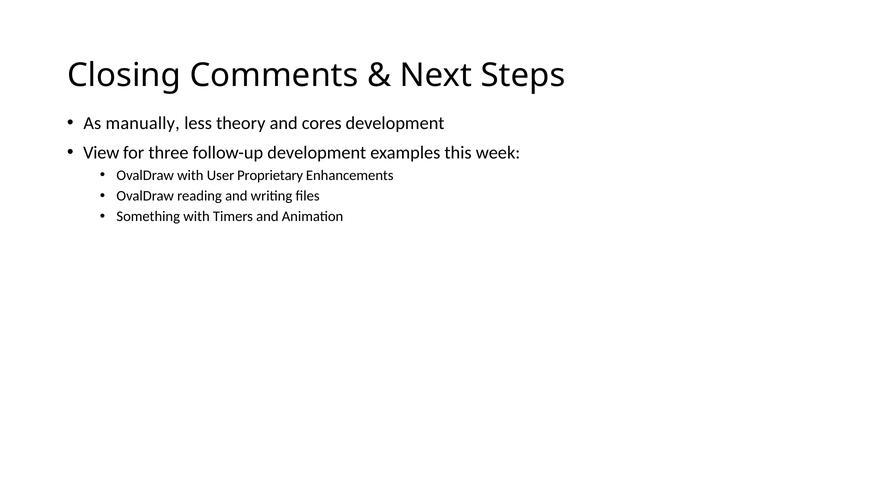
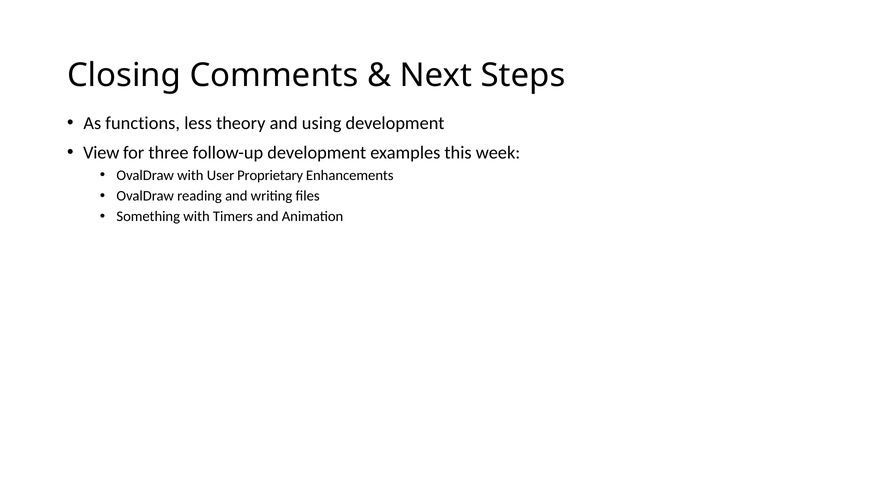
manually: manually -> functions
cores: cores -> using
